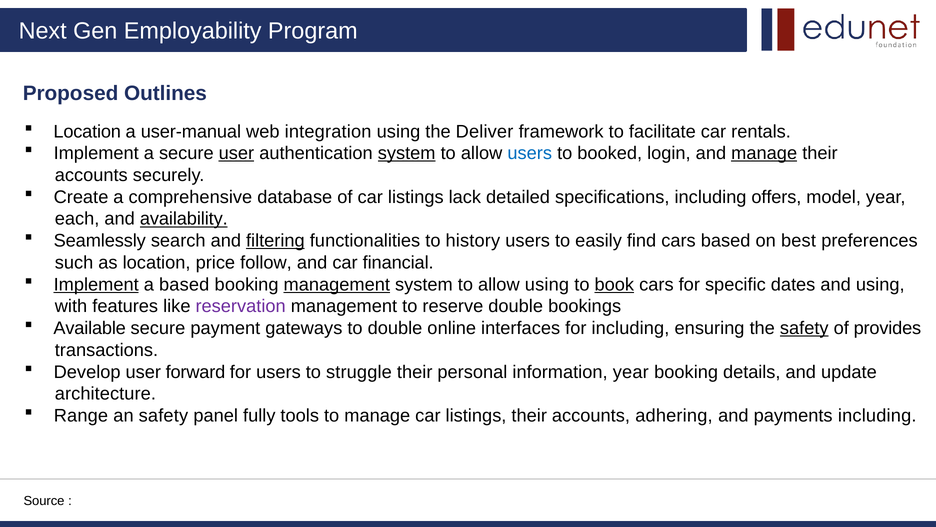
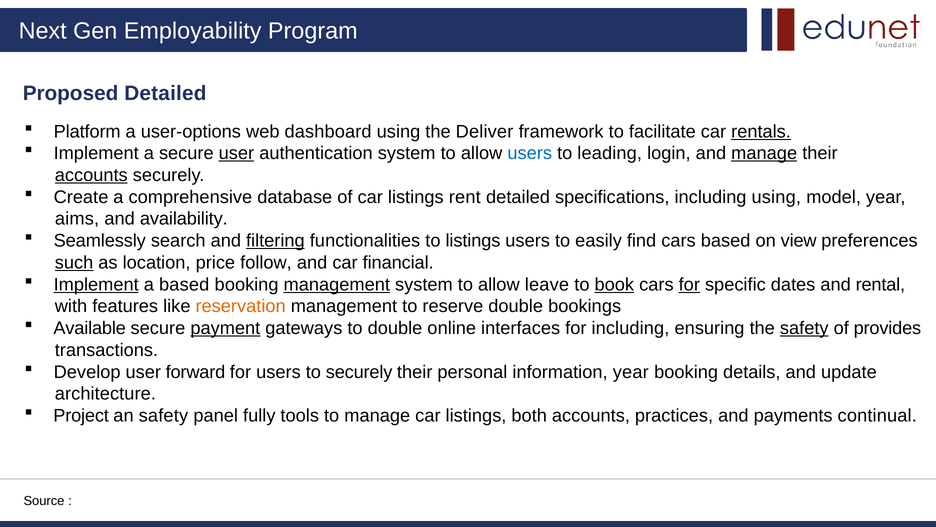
Proposed Outlines: Outlines -> Detailed
Location at (87, 131): Location -> Platform
user-manual: user-manual -> user-options
integration: integration -> dashboard
rentals underline: none -> present
system at (407, 153) underline: present -> none
booked: booked -> leading
accounts at (91, 175) underline: none -> present
lack: lack -> rent
including offers: offers -> using
each: each -> aims
availability underline: present -> none
to history: history -> listings
best: best -> view
such underline: none -> present
allow using: using -> leave
for at (689, 284) underline: none -> present
and using: using -> rental
reservation colour: purple -> orange
payment underline: none -> present
to struggle: struggle -> securely
Range: Range -> Project
listings their: their -> both
adhering: adhering -> practices
payments including: including -> continual
